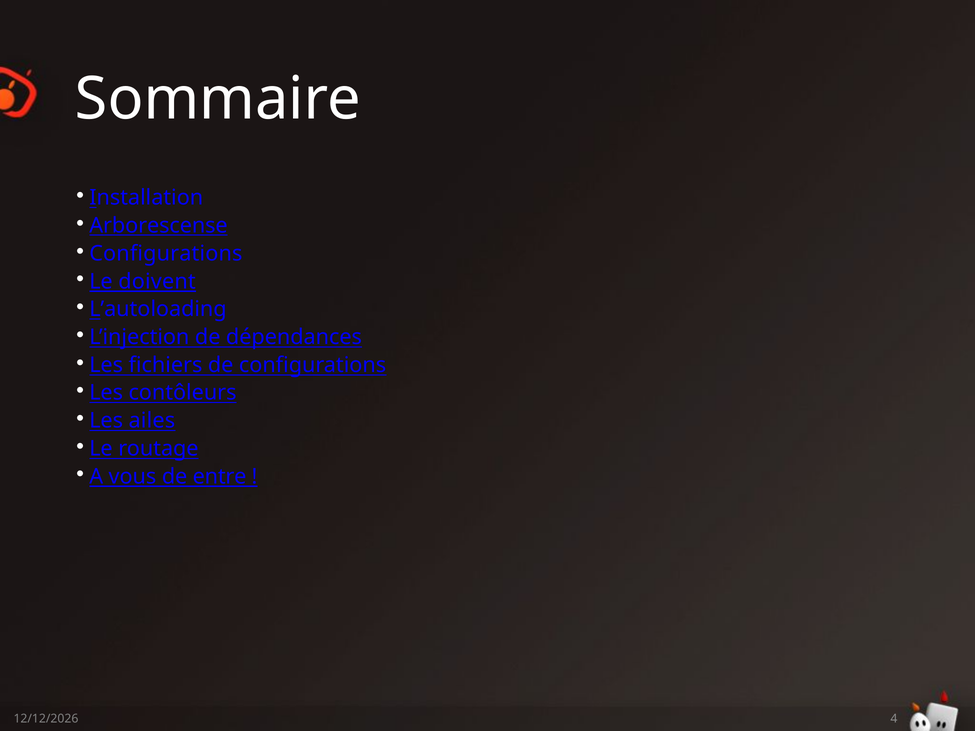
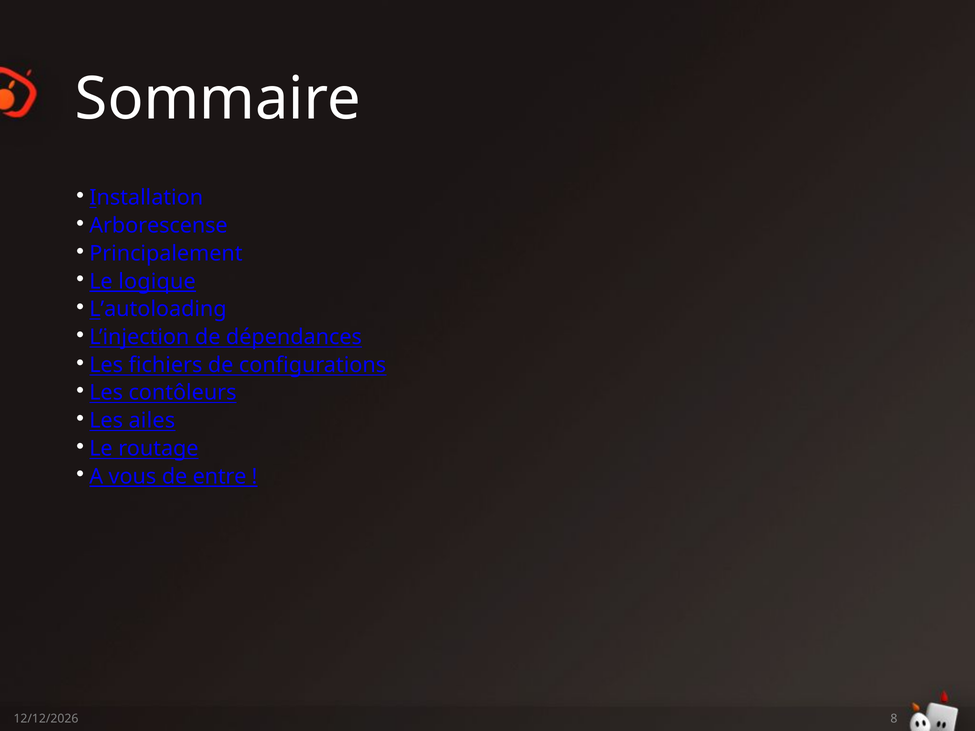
Arborescense underline: present -> none
Configurations at (166, 254): Configurations -> Principalement
doivent: doivent -> logique
4: 4 -> 8
